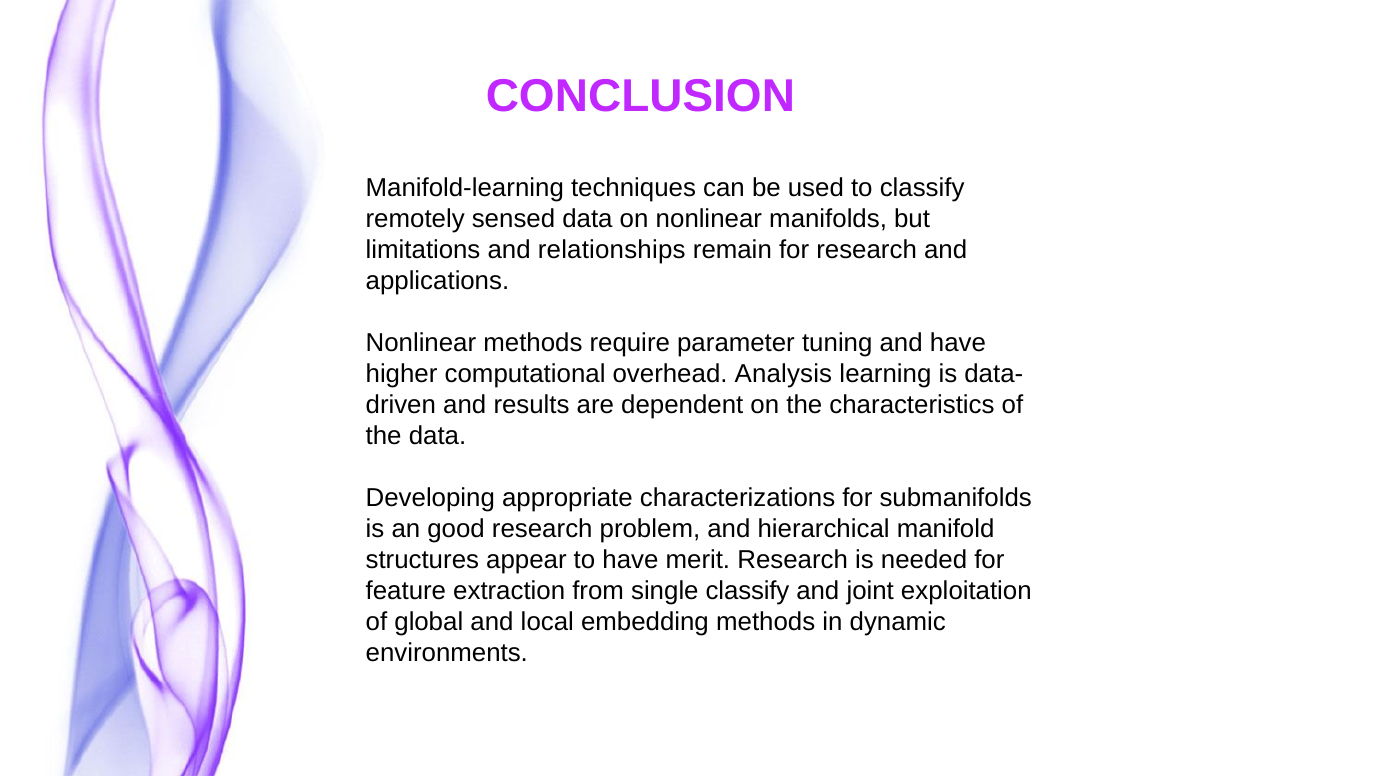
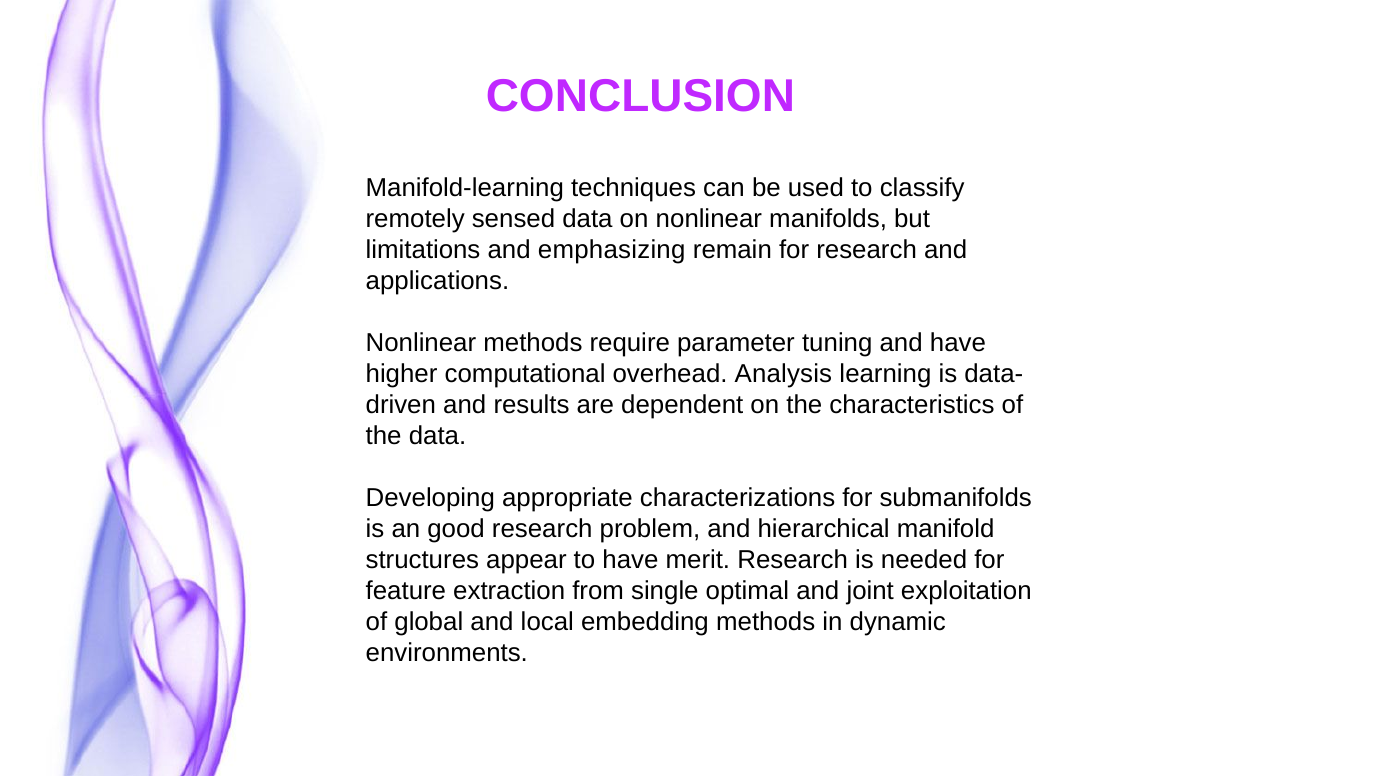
relationships: relationships -> emphasizing
single classify: classify -> optimal
